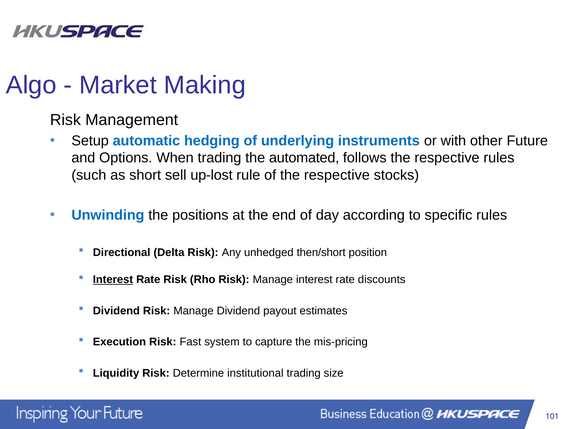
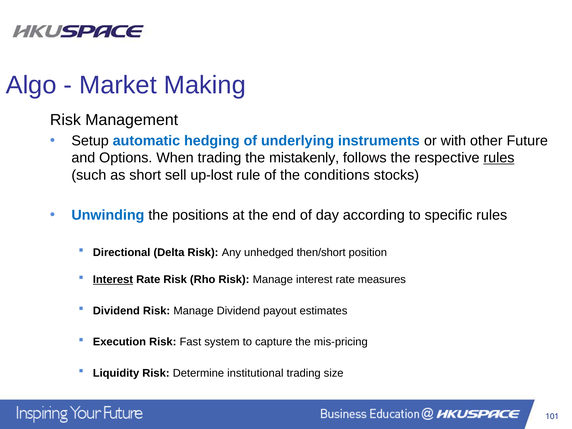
automated: automated -> mistakenly
rules at (499, 158) underline: none -> present
of the respective: respective -> conditions
discounts: discounts -> measures
